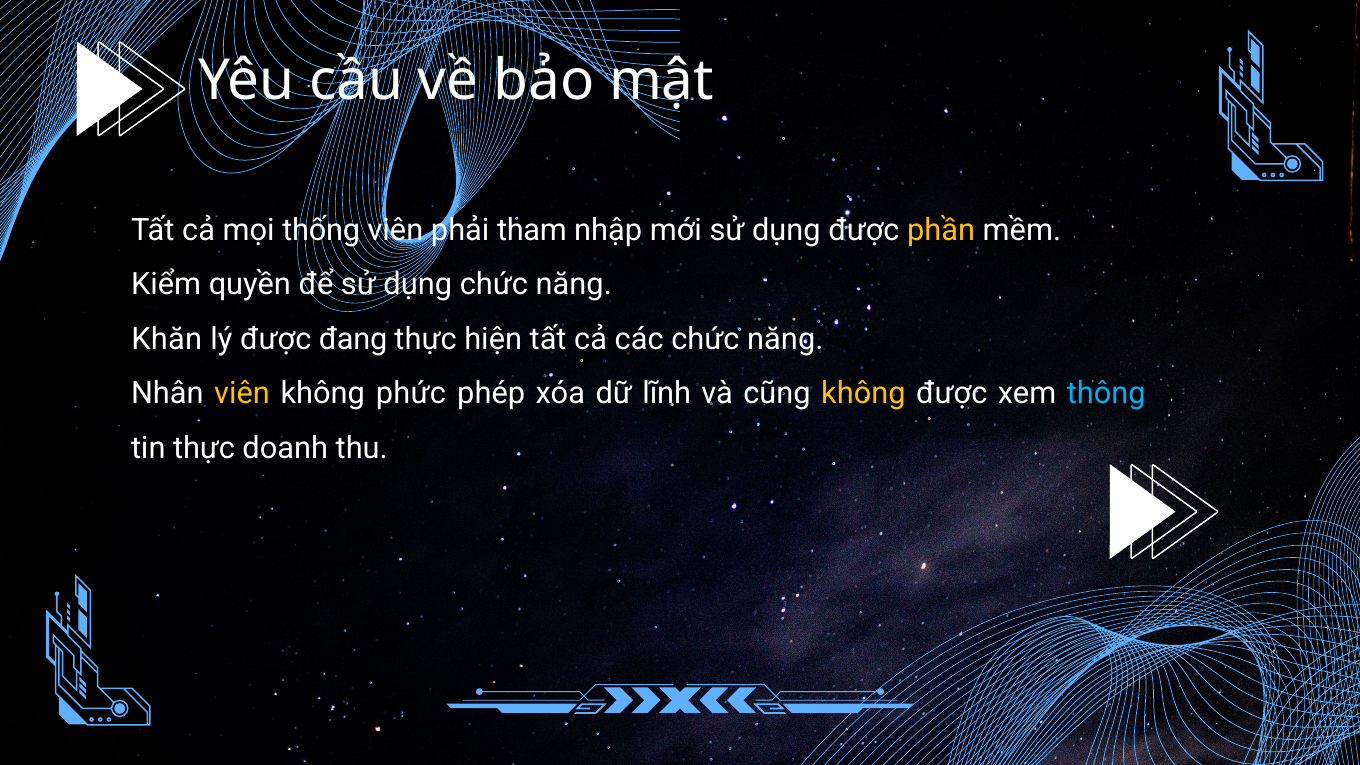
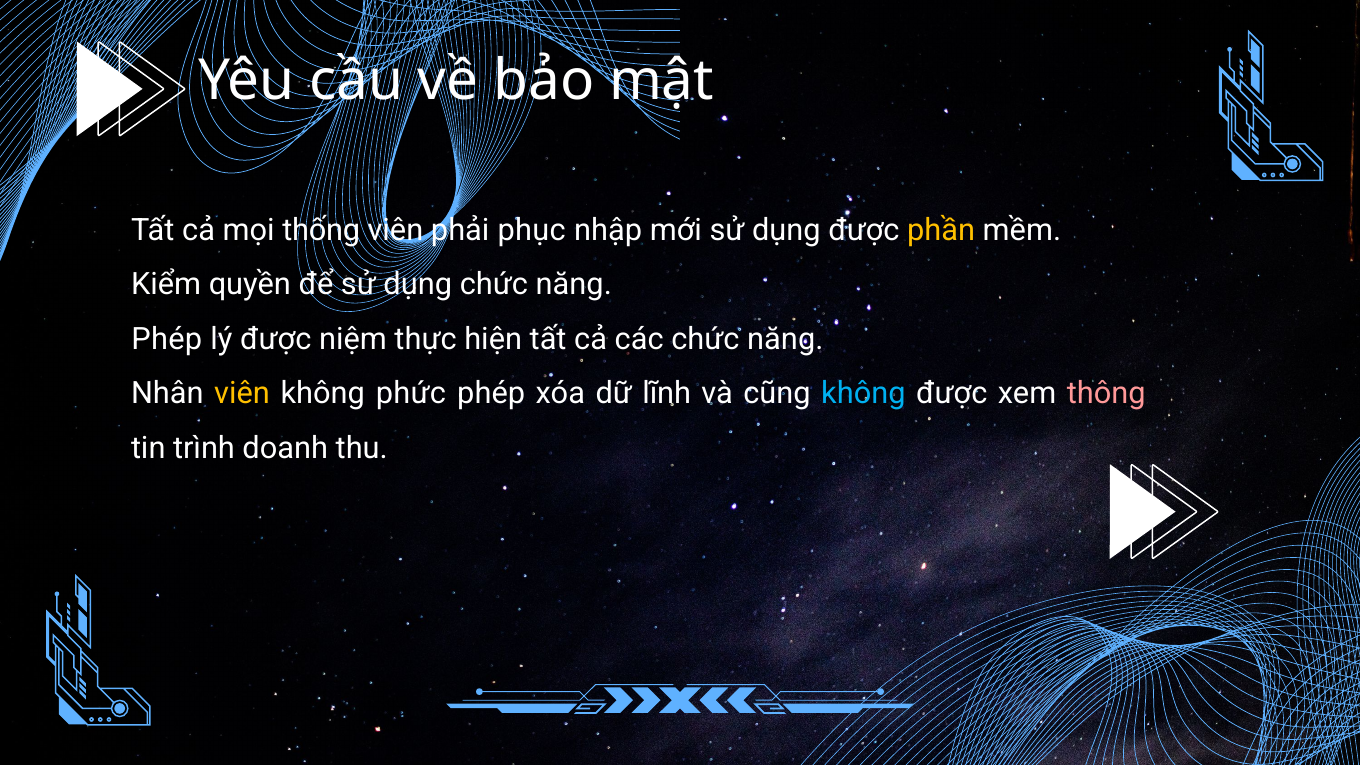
tham: tham -> phục
Khăn at (167, 339): Khăn -> Phép
đang: đang -> niệm
không at (863, 394) colour: yellow -> light blue
thông colour: light blue -> pink
tin thực: thực -> trình
